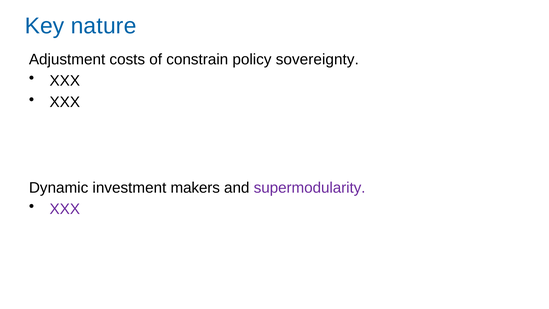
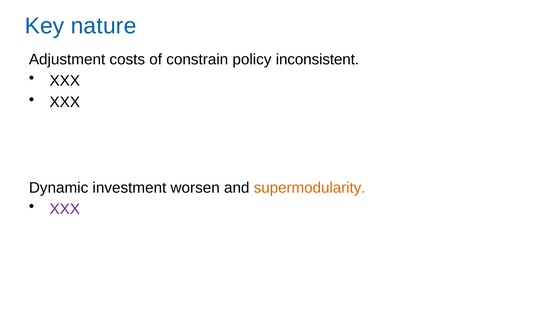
sovereignty: sovereignty -> inconsistent
makers: makers -> worsen
supermodularity colour: purple -> orange
